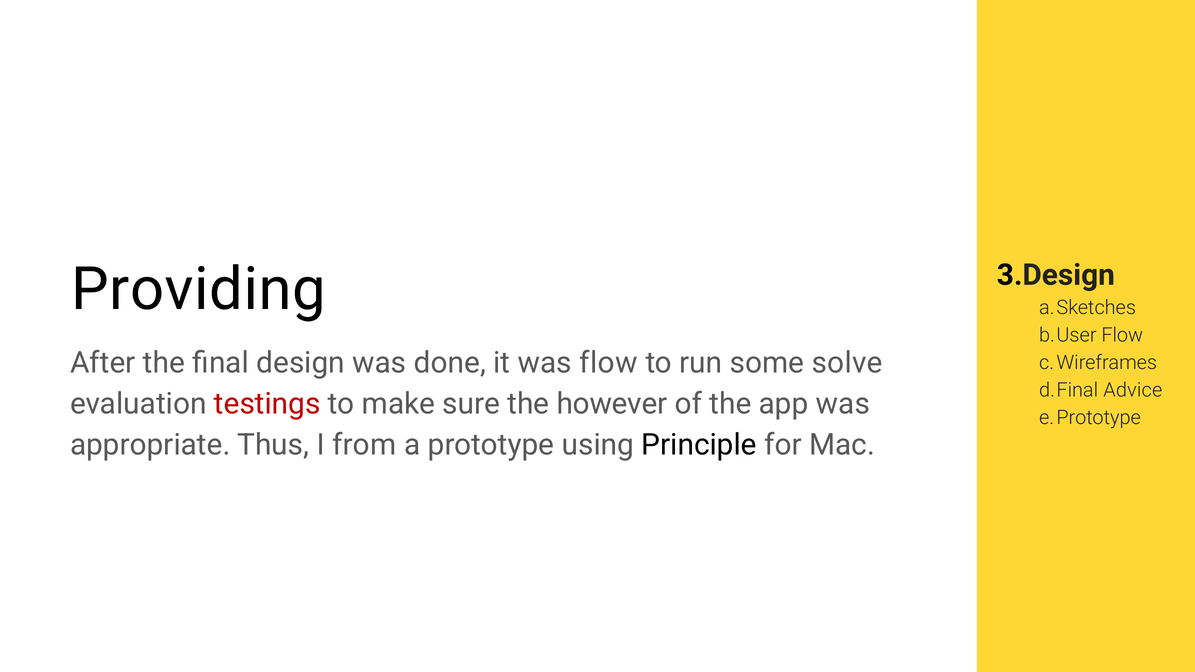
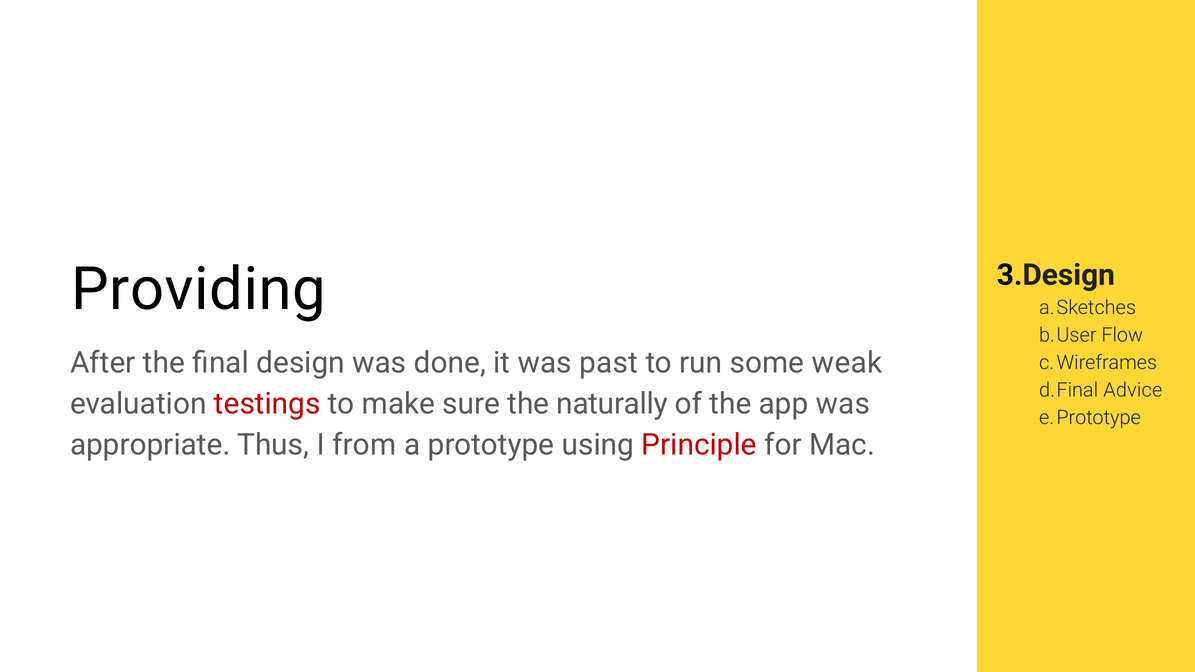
was flow: flow -> past
solve: solve -> weak
however: however -> naturally
Principle colour: black -> red
